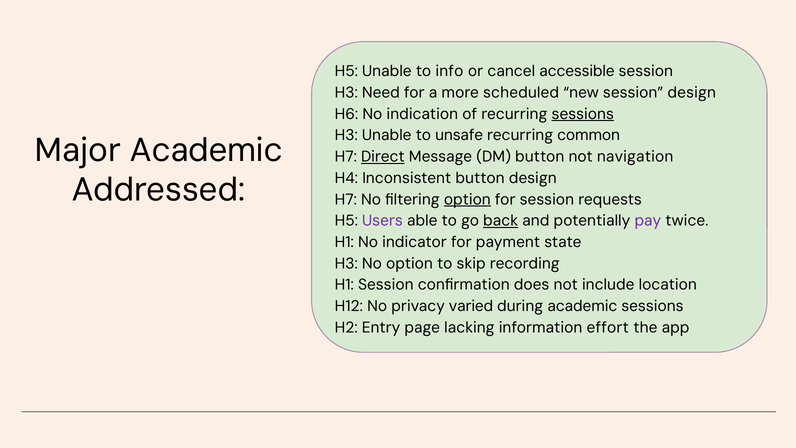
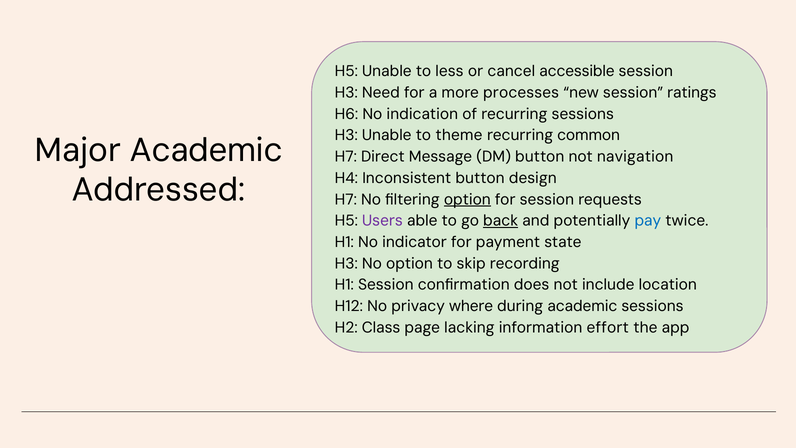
info: info -> less
scheduled: scheduled -> processes
session design: design -> ratings
sessions at (583, 114) underline: present -> none
unsafe: unsafe -> theme
Direct underline: present -> none
pay colour: purple -> blue
varied: varied -> where
Entry: Entry -> Class
